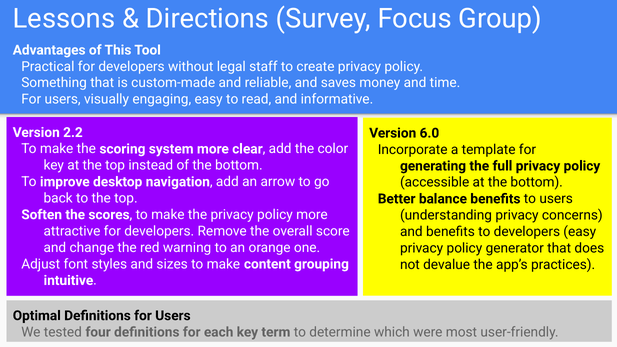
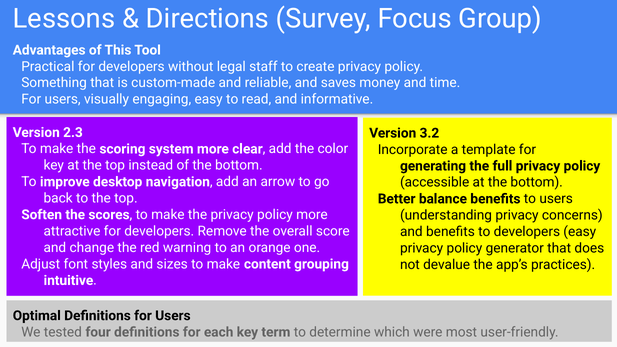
2.2: 2.2 -> 2.3
6.0: 6.0 -> 3.2
